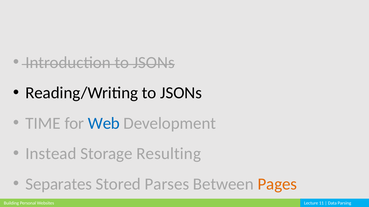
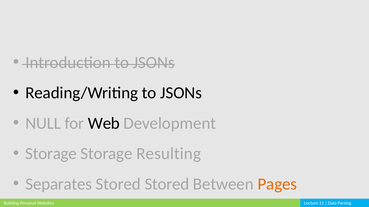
TIME: TIME -> NULL
Web colour: blue -> black
Instead at (51, 154): Instead -> Storage
Stored Parses: Parses -> Stored
